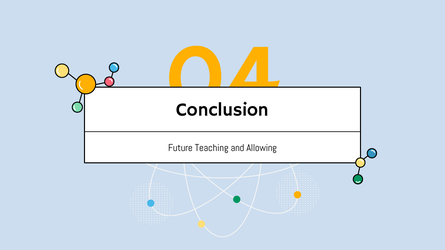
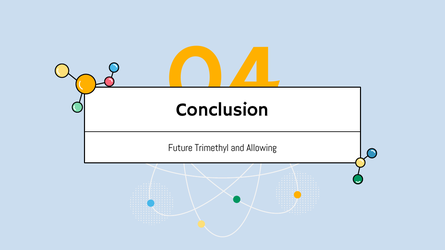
Teaching: Teaching -> Trimethyl
